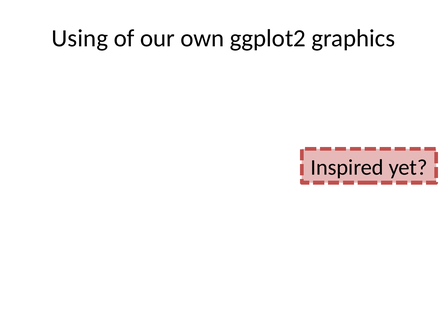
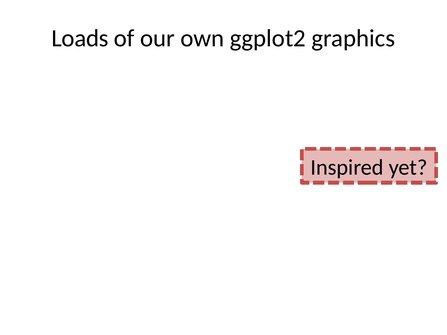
Using: Using -> Loads
